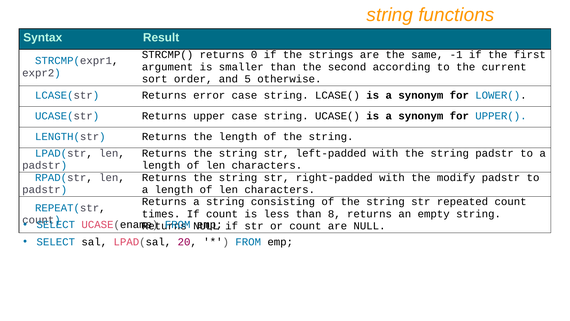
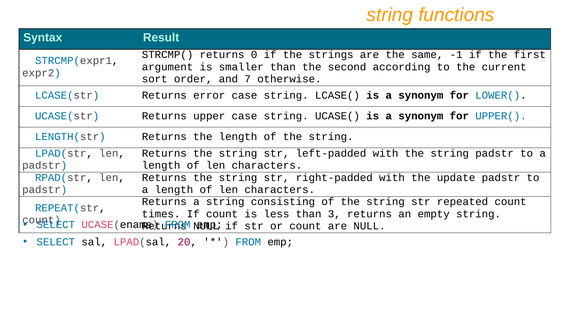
5: 5 -> 7
modify: modify -> update
8: 8 -> 3
